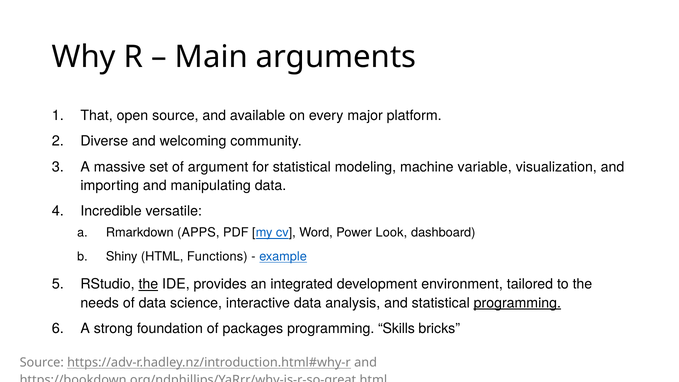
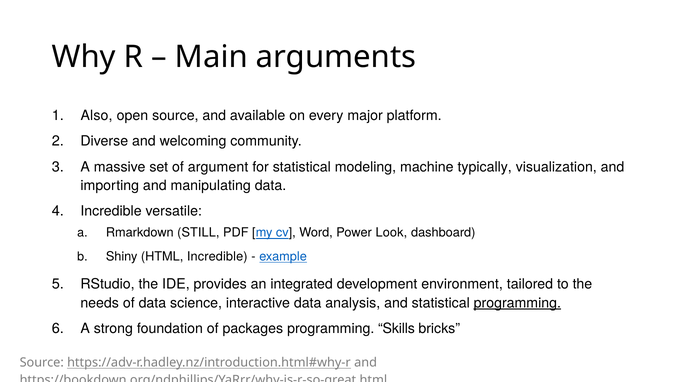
That: That -> Also
variable: variable -> typically
APPS: APPS -> STILL
HTML Functions: Functions -> Incredible
the at (148, 284) underline: present -> none
